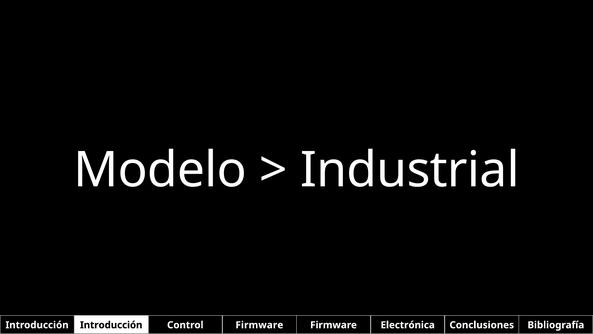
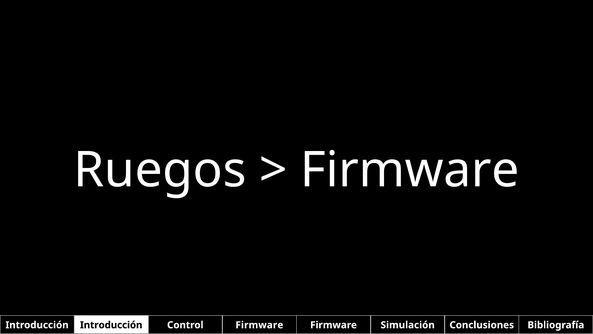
Modelo: Modelo -> Ruegos
Industrial at (410, 170): Industrial -> Firmware
Electrónica: Electrónica -> Simulación
